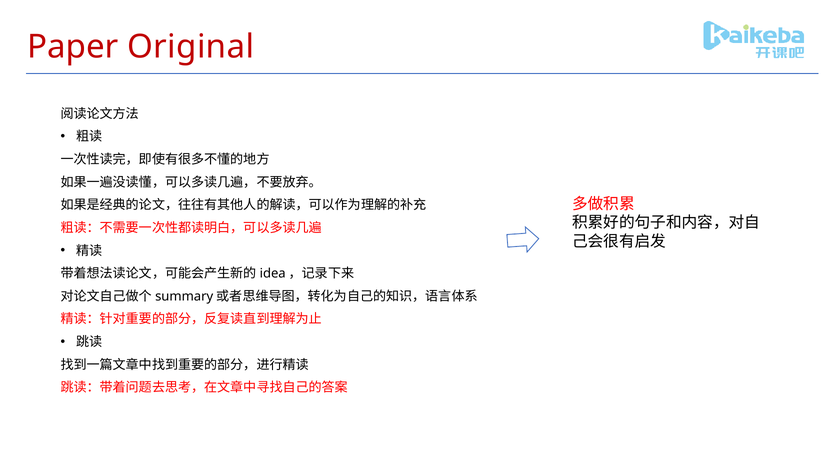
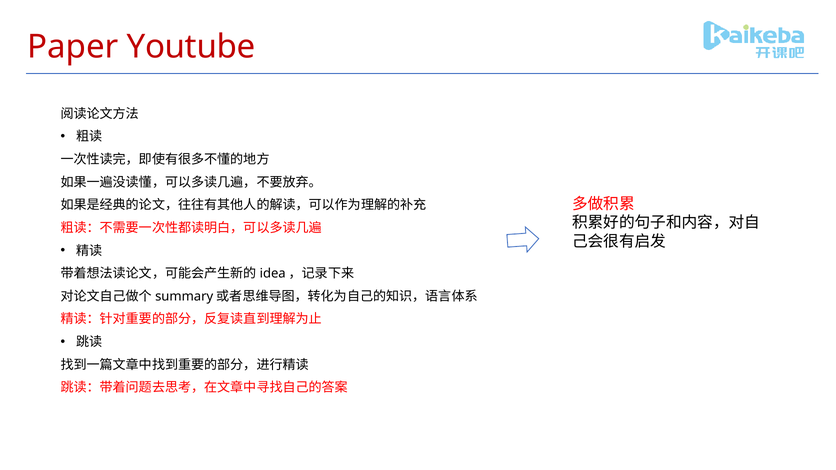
Original: Original -> Youtube
